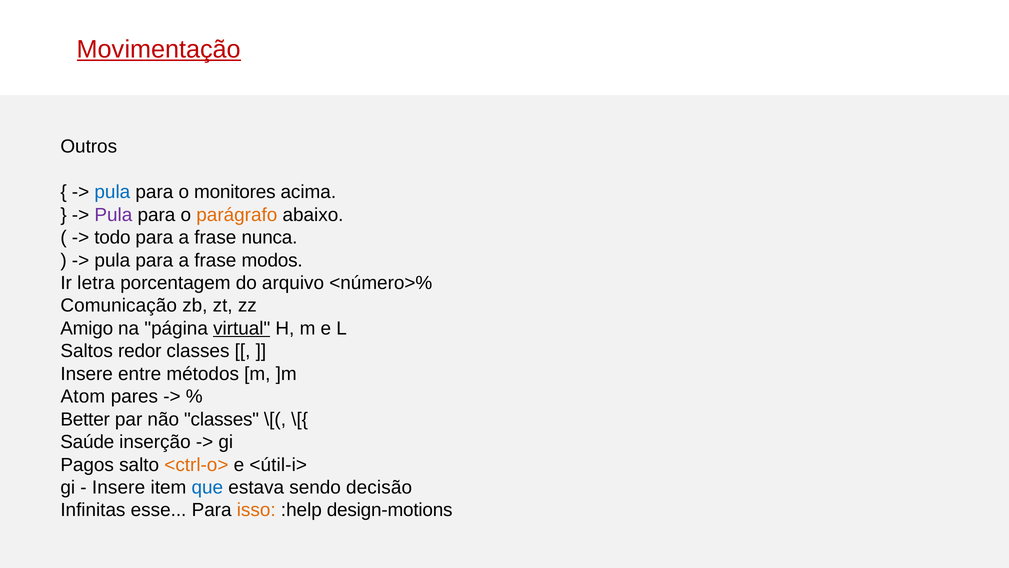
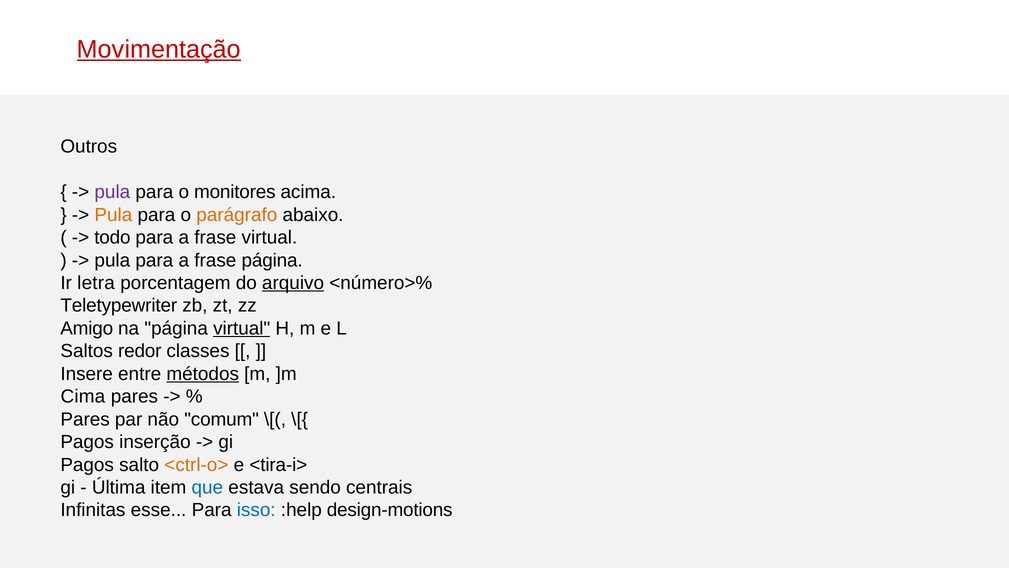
pula at (112, 192) colour: blue -> purple
Pula at (113, 215) colour: purple -> orange
frase nunca: nunca -> virtual
frase modos: modos -> página
arquivo underline: none -> present
Comunicação: Comunicação -> Teletypewriter
métodos underline: none -> present
Atom: Atom -> Cima
Better at (85, 419): Better -> Pares
não classes: classes -> comum
Saúde at (87, 442): Saúde -> Pagos
<útil-i>: <útil-i> -> <tira-i>
Insere at (119, 487): Insere -> Última
decisão: decisão -> centrais
isso colour: orange -> blue
